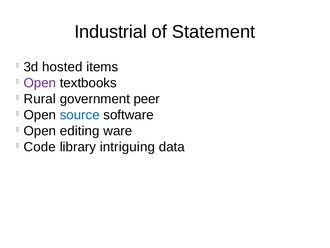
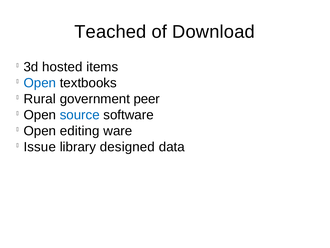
Industrial: Industrial -> Teached
Statement: Statement -> Download
Open at (40, 83) colour: purple -> blue
Code: Code -> Issue
intriguing: intriguing -> designed
